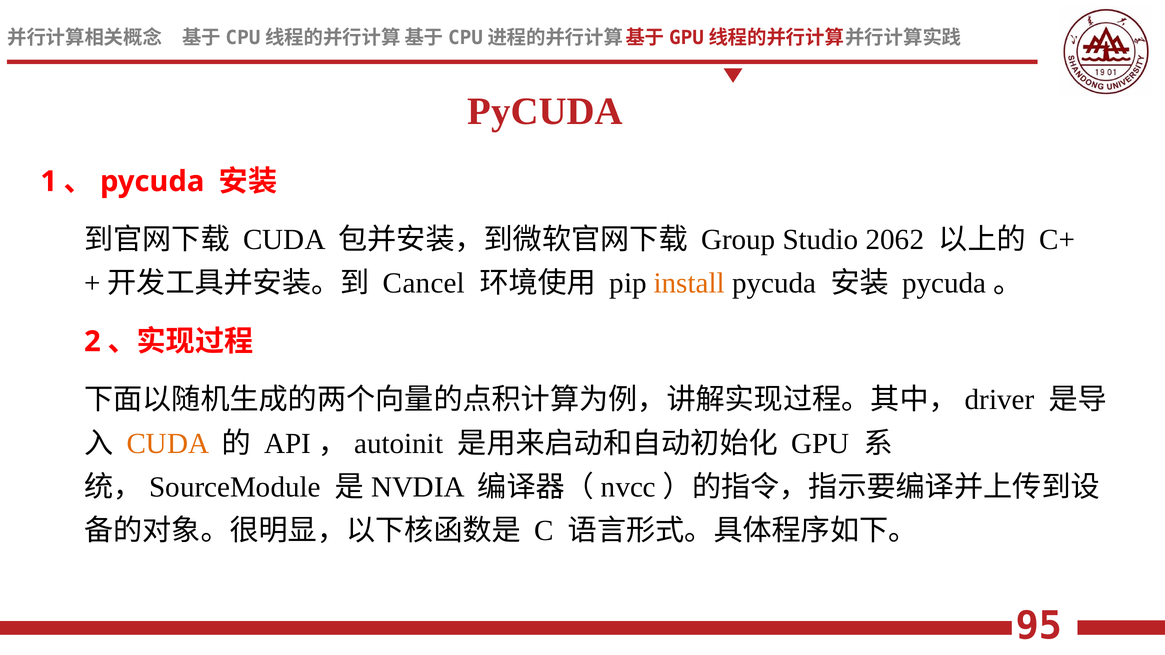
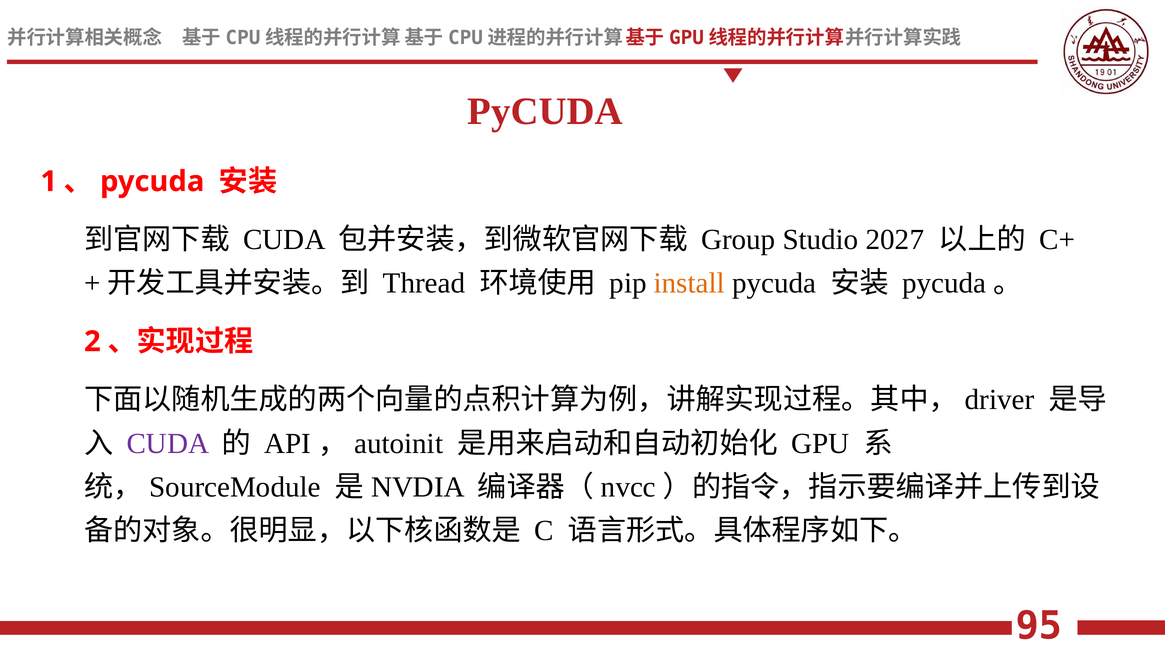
2062: 2062 -> 2027
Cancel: Cancel -> Thread
CUDA at (168, 444) colour: orange -> purple
